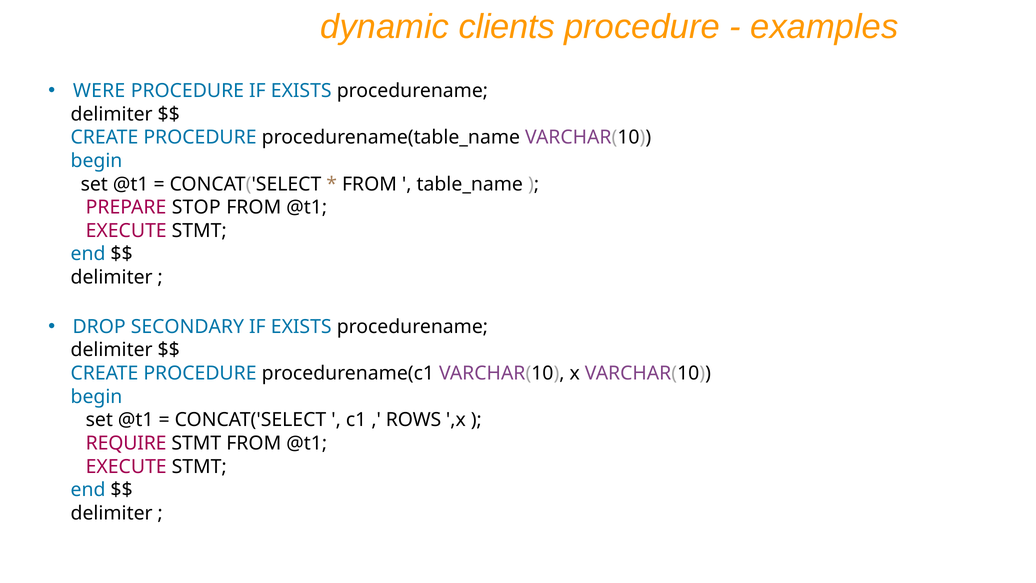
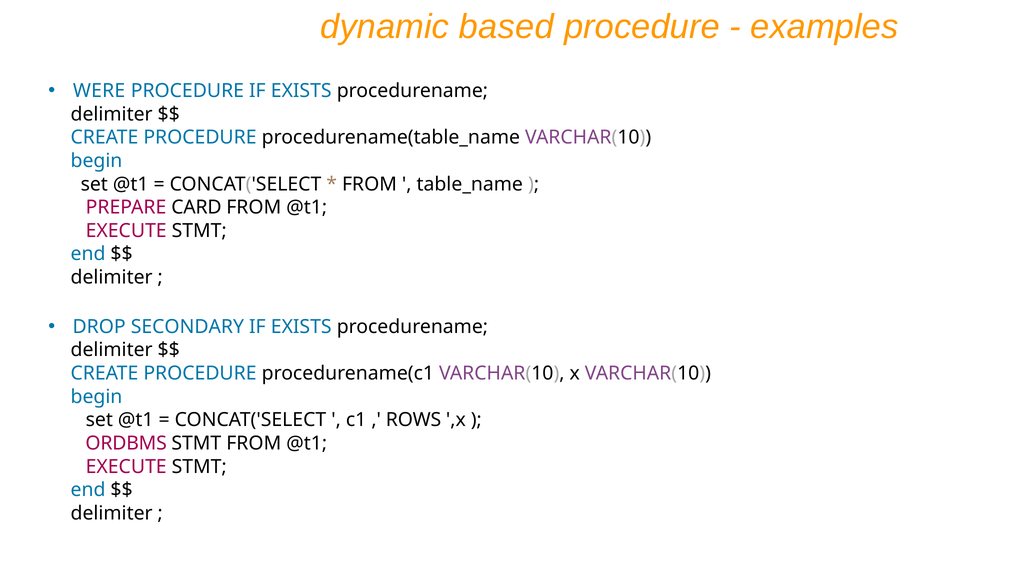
clients: clients -> based
STOP: STOP -> CARD
REQUIRE: REQUIRE -> ORDBMS
